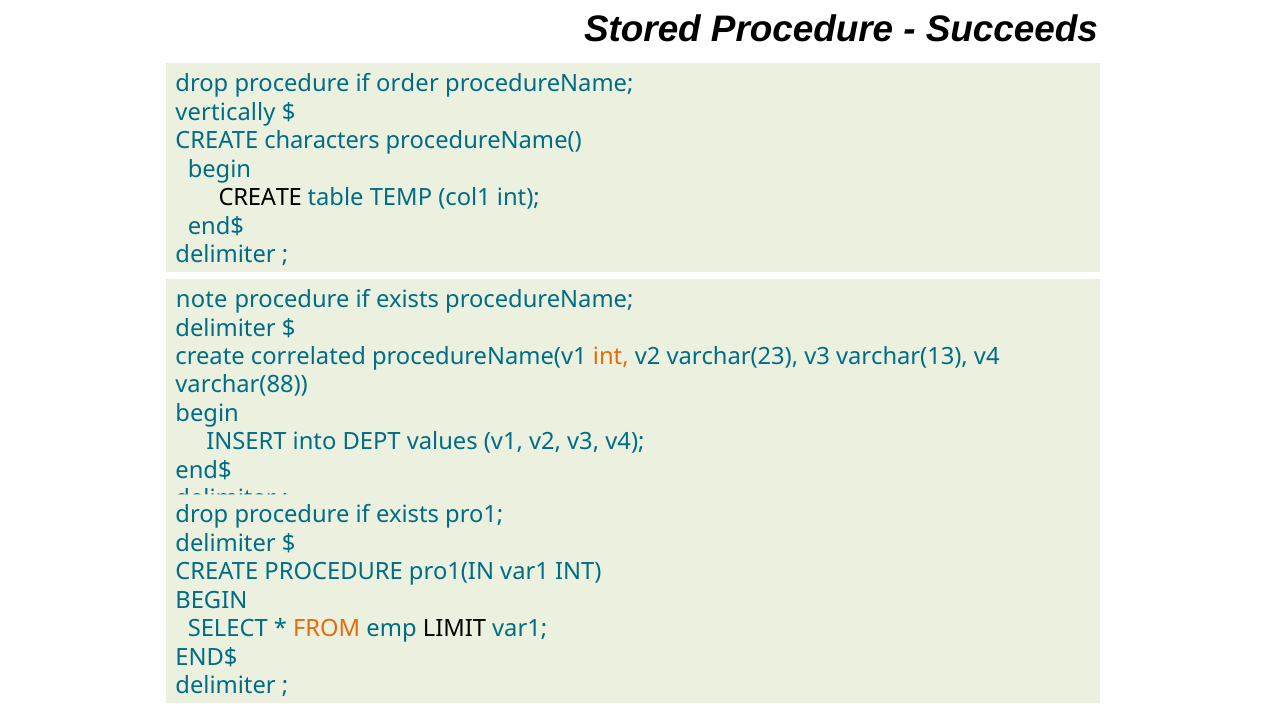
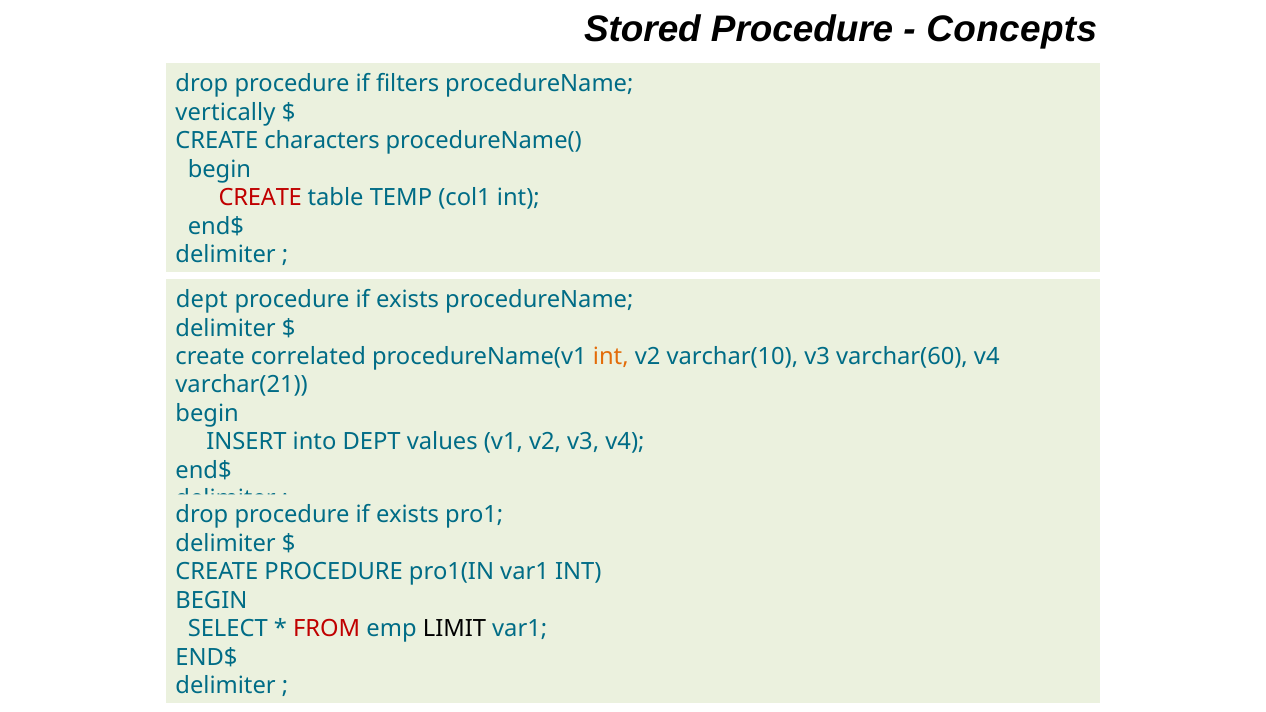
Succeeds: Succeeds -> Concepts
order: order -> filters
CREATE at (260, 198) colour: black -> red
note at (202, 300): note -> dept
varchar(23: varchar(23 -> varchar(10
varchar(13: varchar(13 -> varchar(60
varchar(88: varchar(88 -> varchar(21
FROM colour: orange -> red
